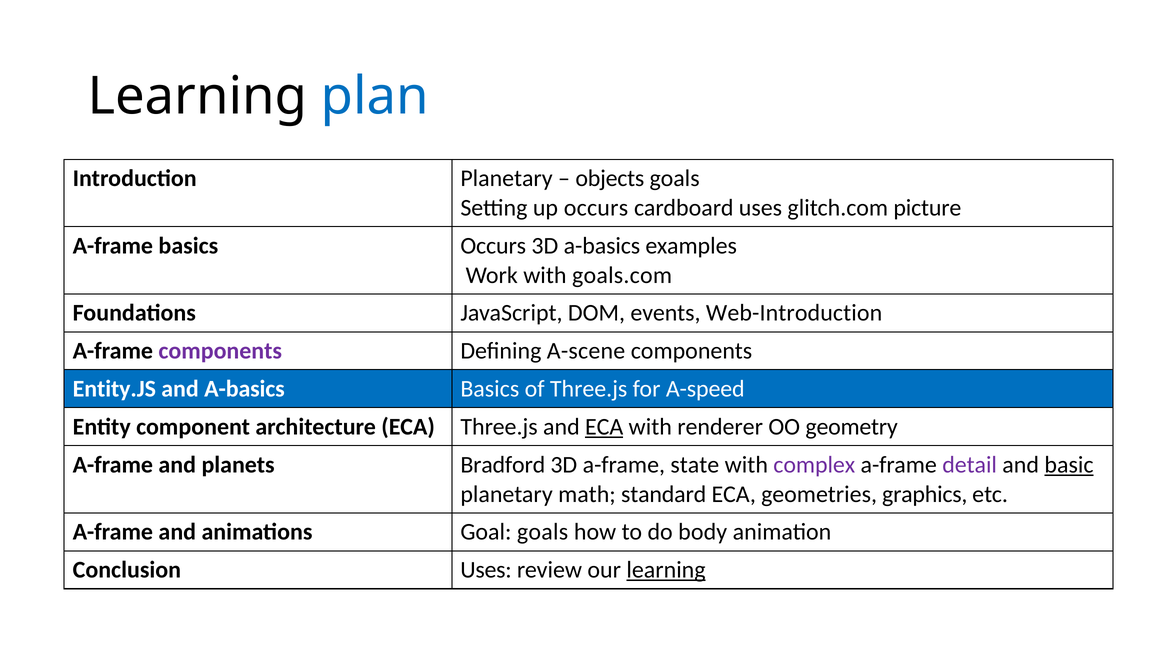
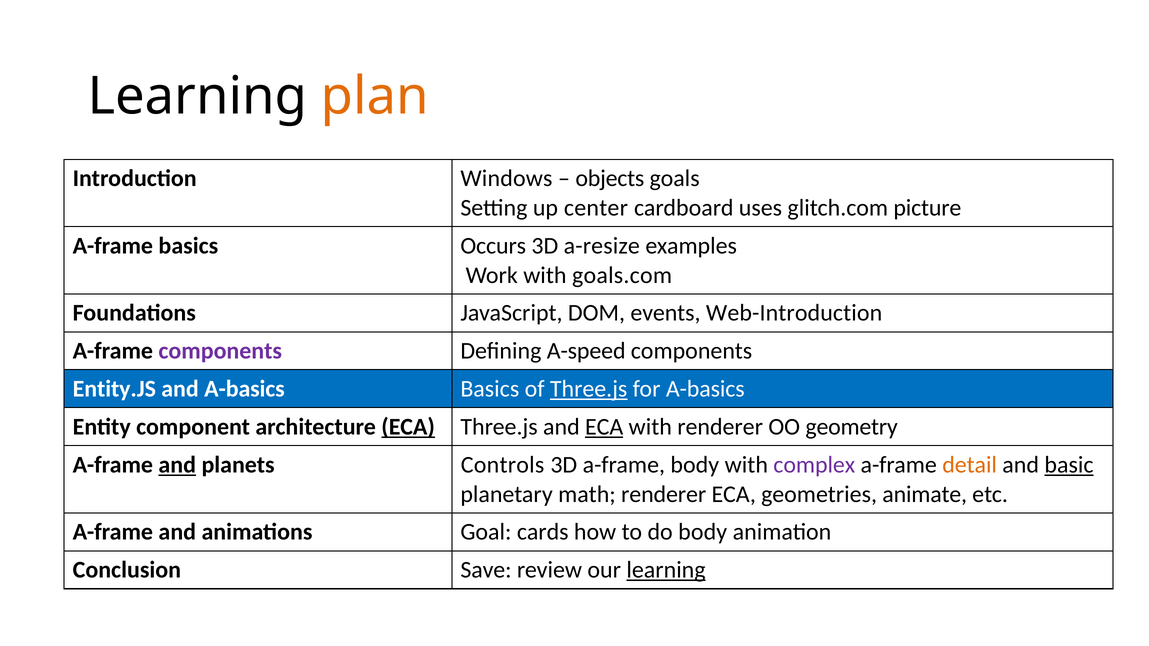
plan colour: blue -> orange
Introduction Planetary: Planetary -> Windows
up occurs: occurs -> center
3D a-basics: a-basics -> a-resize
A-scene: A-scene -> A-speed
Three.js at (589, 389) underline: none -> present
for A-speed: A-speed -> A-basics
ECA at (408, 427) underline: none -> present
and at (177, 465) underline: none -> present
Bradford: Bradford -> Controls
a-frame state: state -> body
detail colour: purple -> orange
math standard: standard -> renderer
graphics: graphics -> animate
Goal goals: goals -> cards
Conclusion Uses: Uses -> Save
